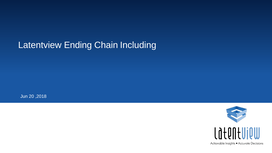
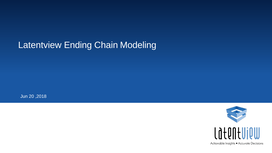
Including: Including -> Modeling
